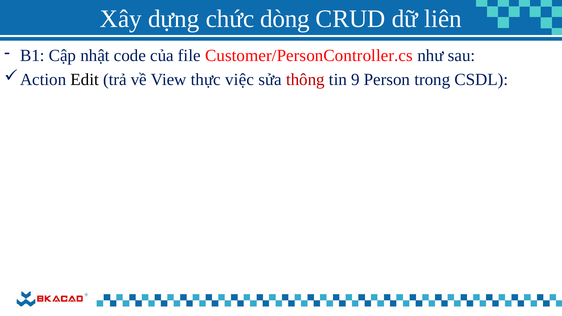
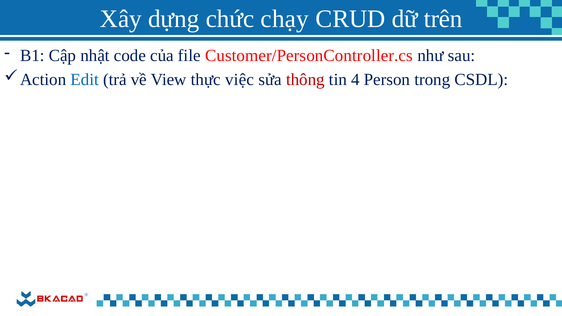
dòng: dòng -> chạy
liên: liên -> trên
Edit colour: black -> blue
9: 9 -> 4
